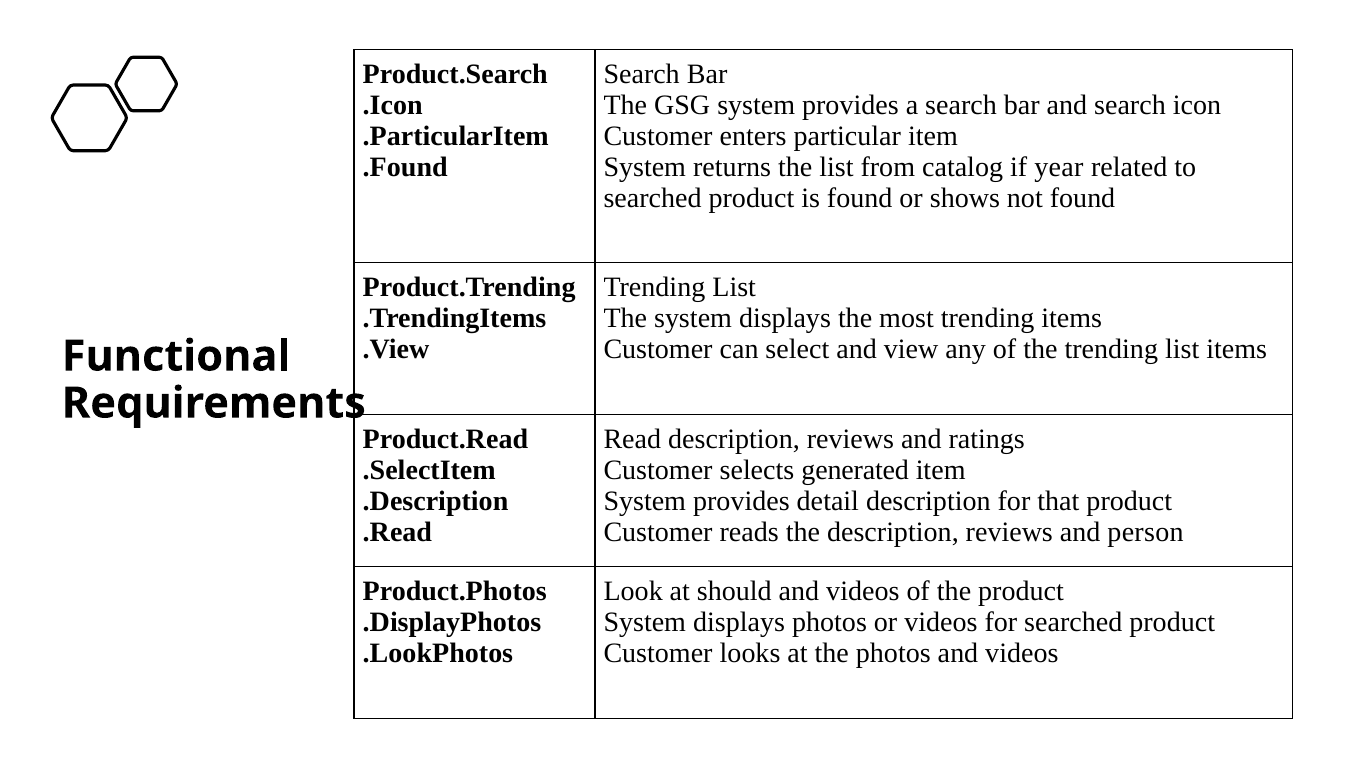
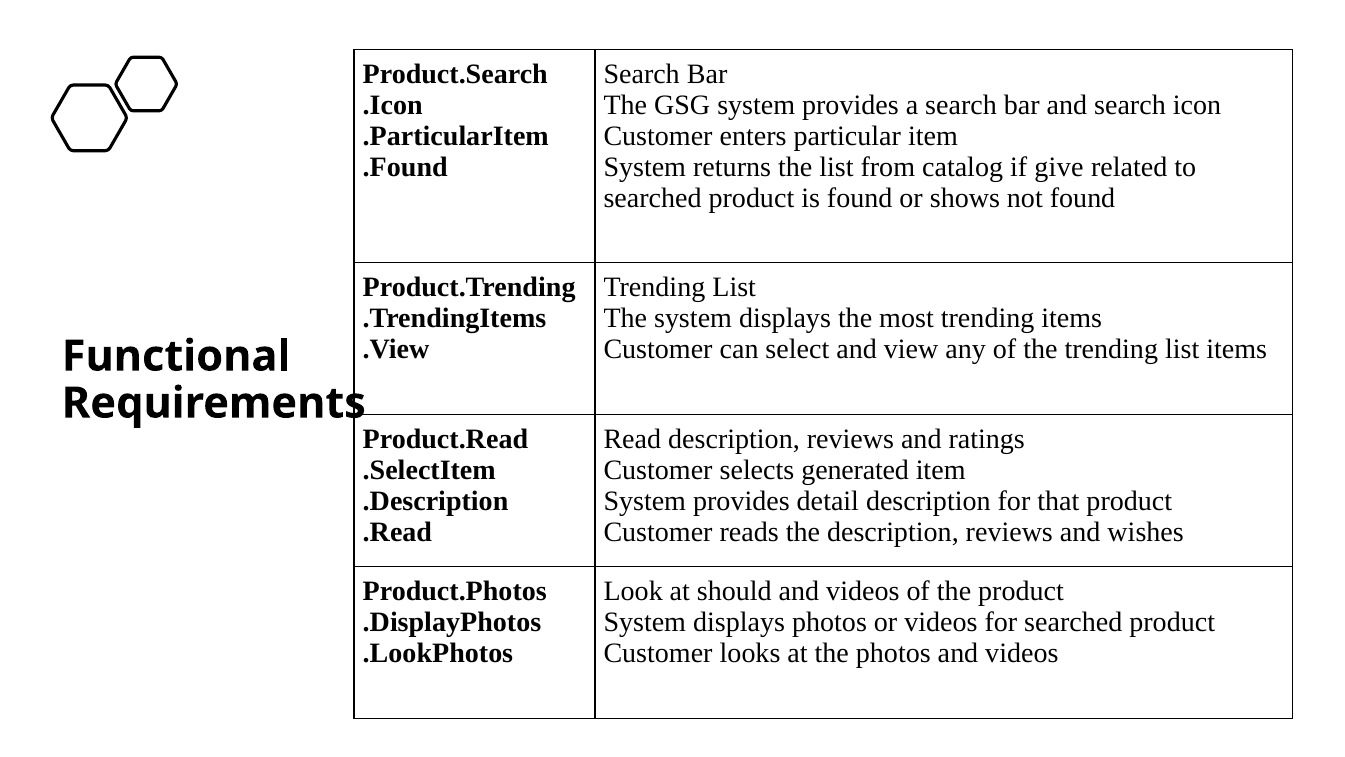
year: year -> give
person: person -> wishes
